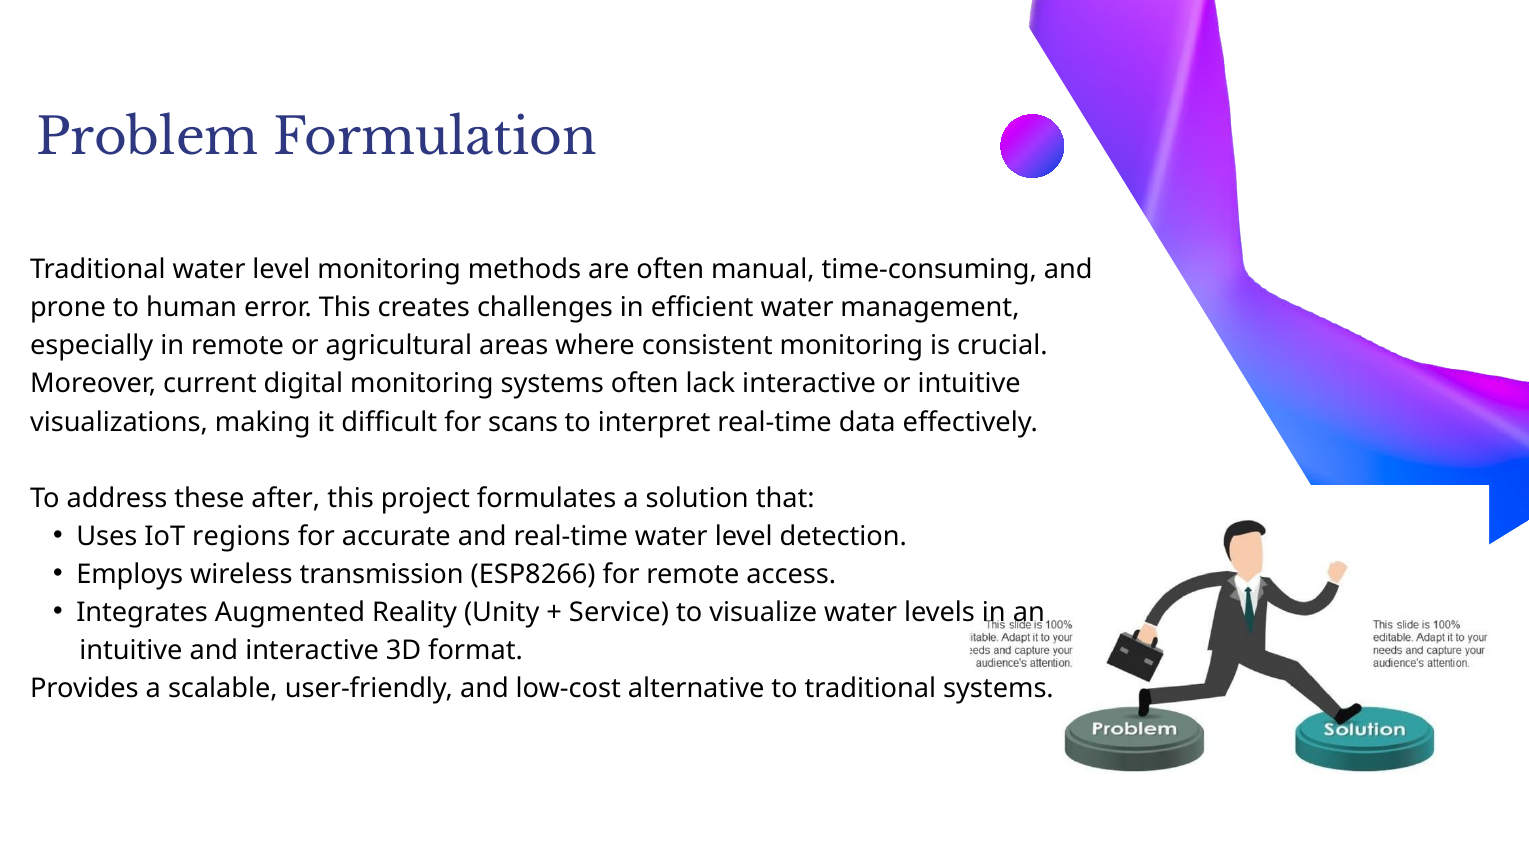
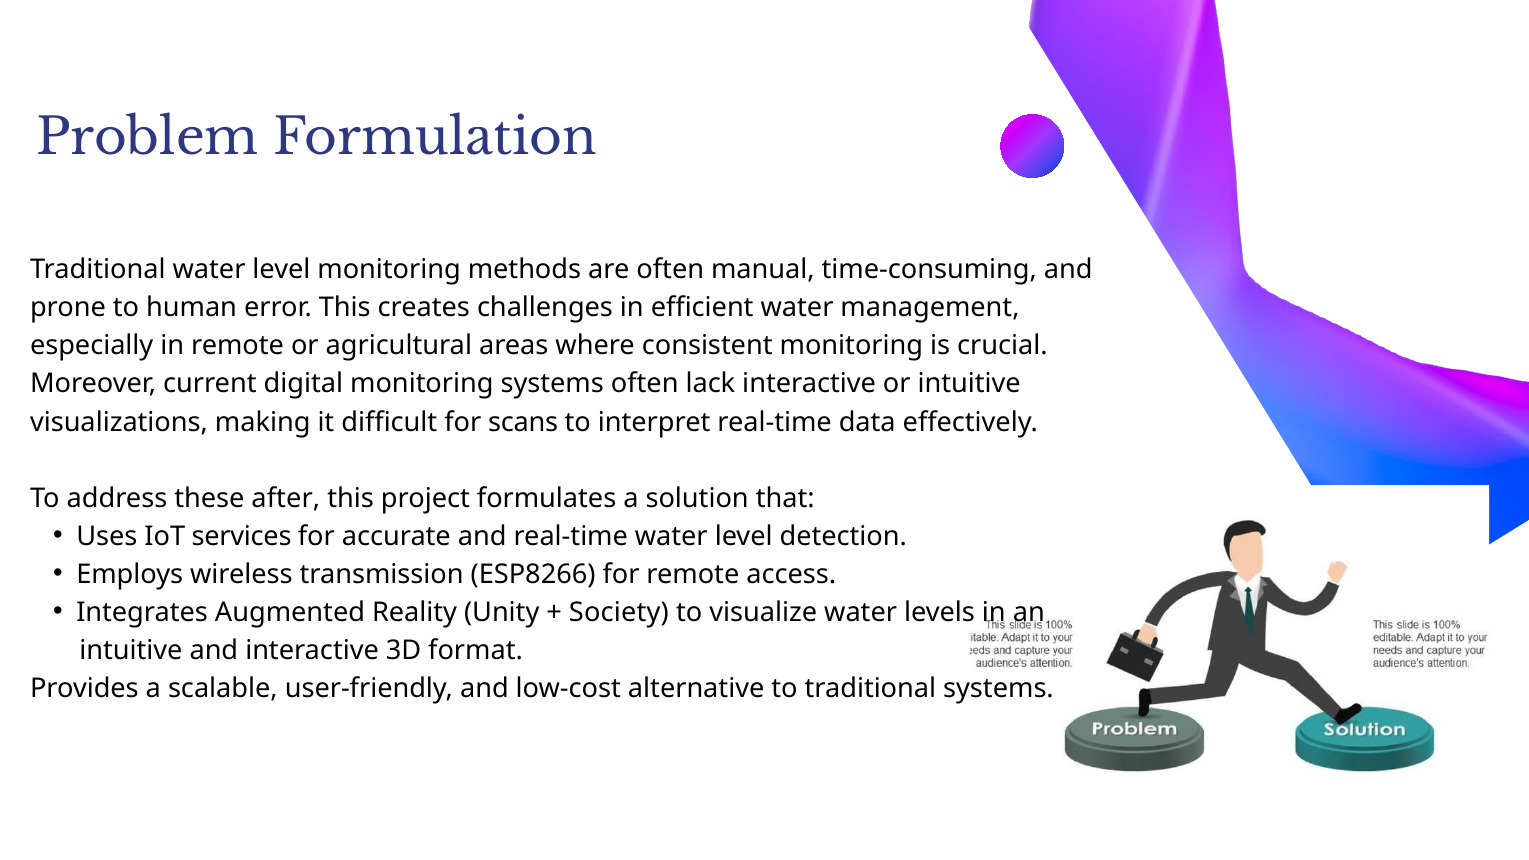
regions: regions -> services
Service: Service -> Society
